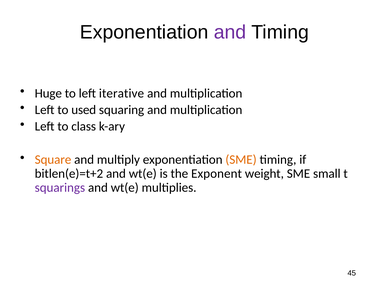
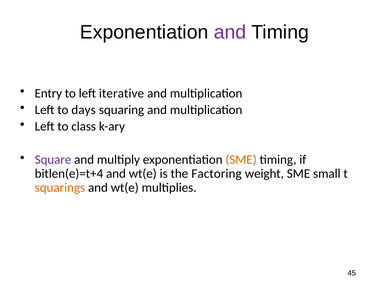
Huge: Huge -> Entry
used: used -> days
Square colour: orange -> purple
bitlen(e)=t+2: bitlen(e)=t+2 -> bitlen(e)=t+4
Exponent: Exponent -> Factoring
squarings colour: purple -> orange
